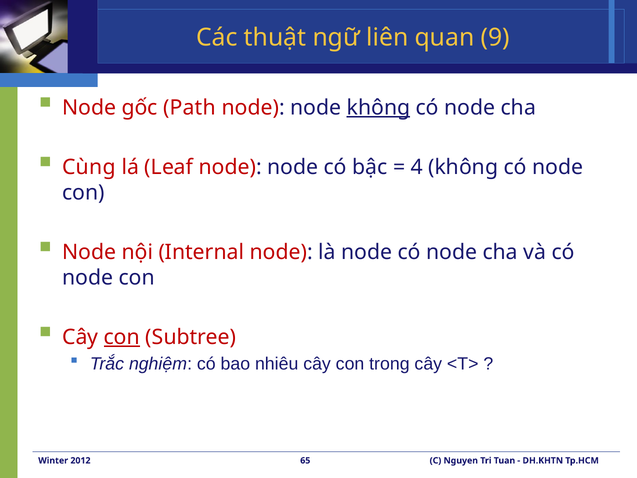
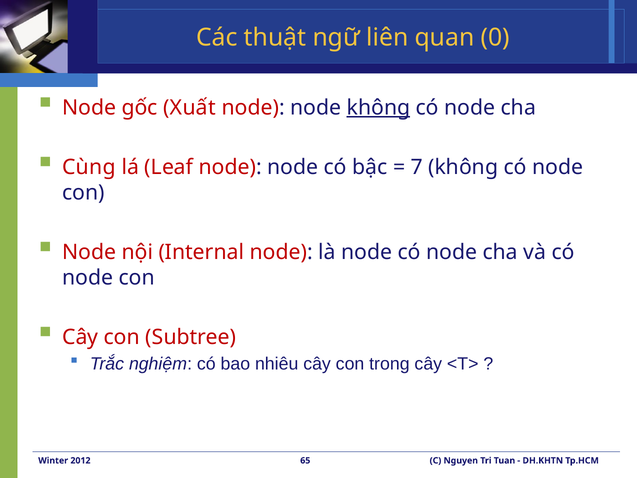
9: 9 -> 0
Path: Path -> Xuất
4: 4 -> 7
con at (122, 337) underline: present -> none
